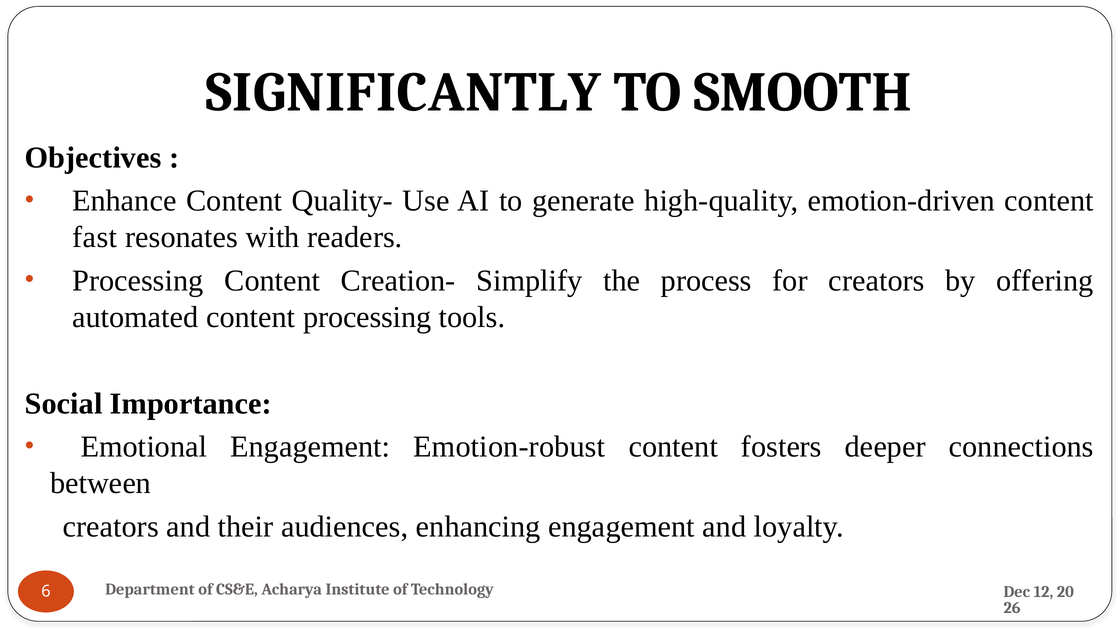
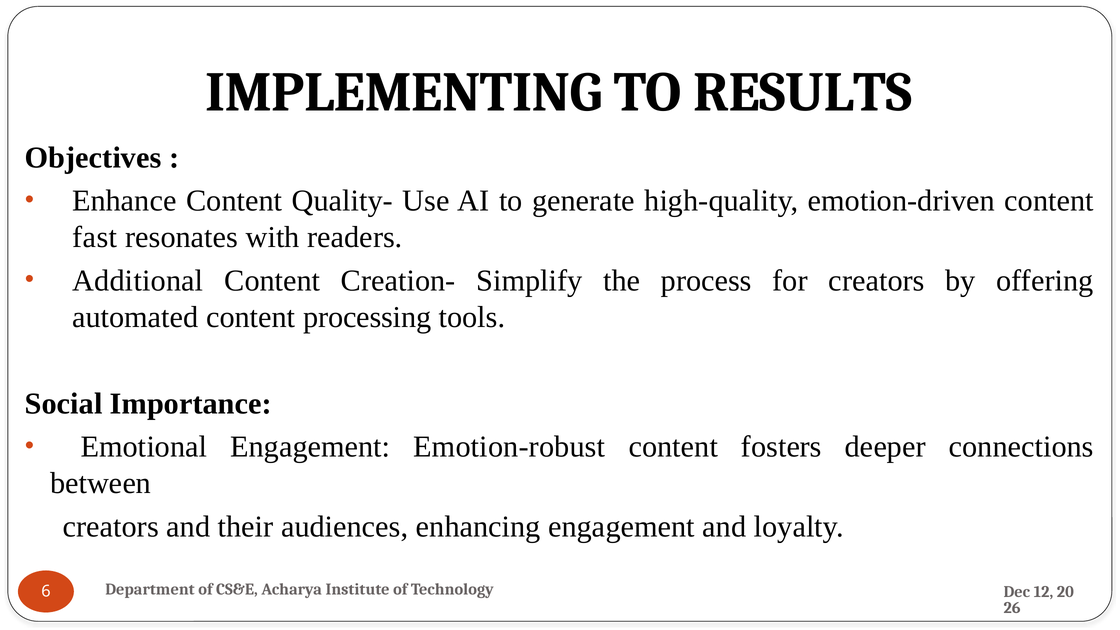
SIGNIFICANTLY: SIGNIFICANTLY -> IMPLEMENTING
SMOOTH: SMOOTH -> RESULTS
Processing at (138, 281): Processing -> Additional
